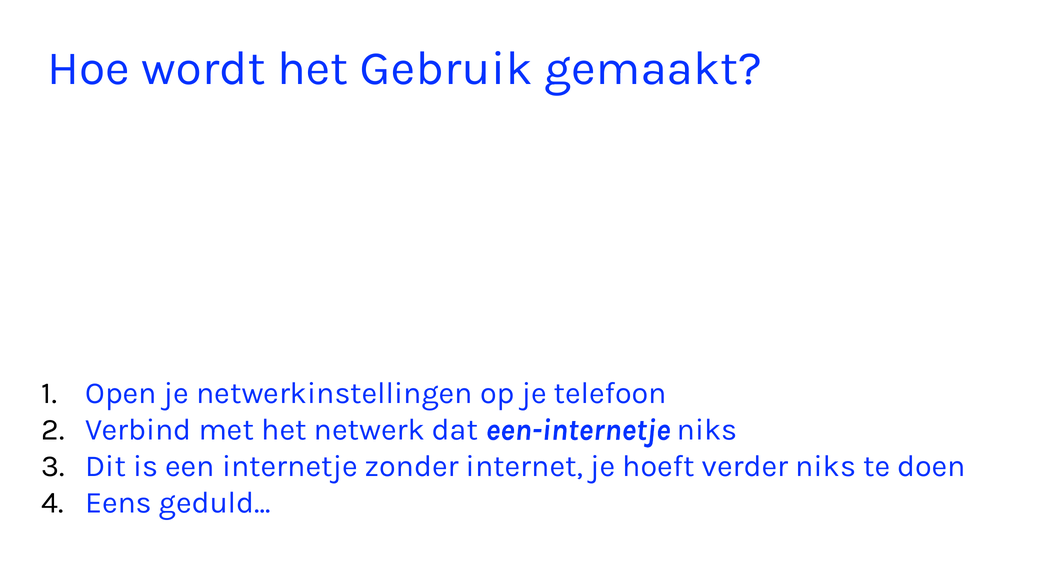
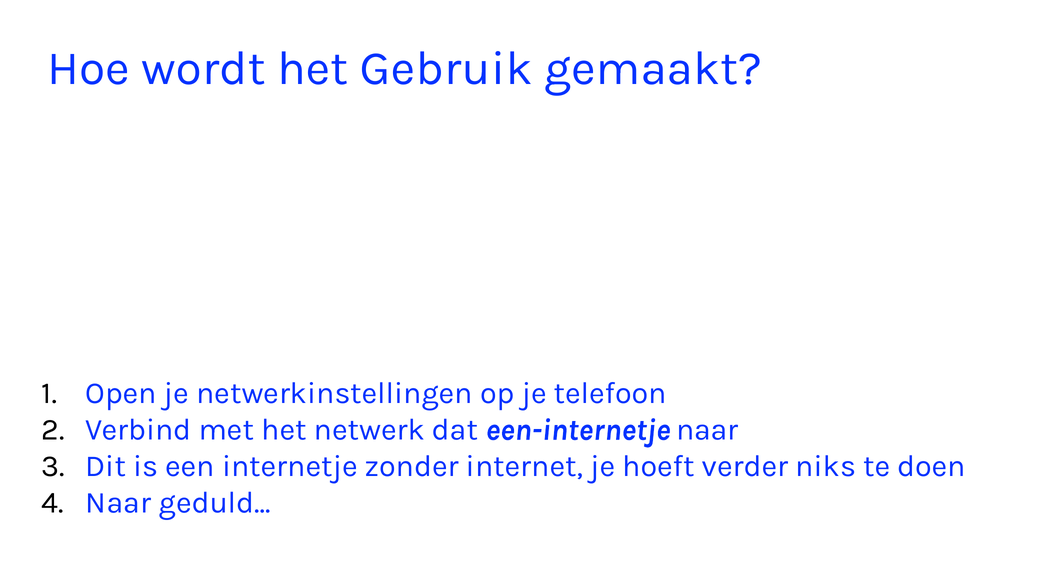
een-internetje niks: niks -> naar
Eens at (119, 503): Eens -> Naar
